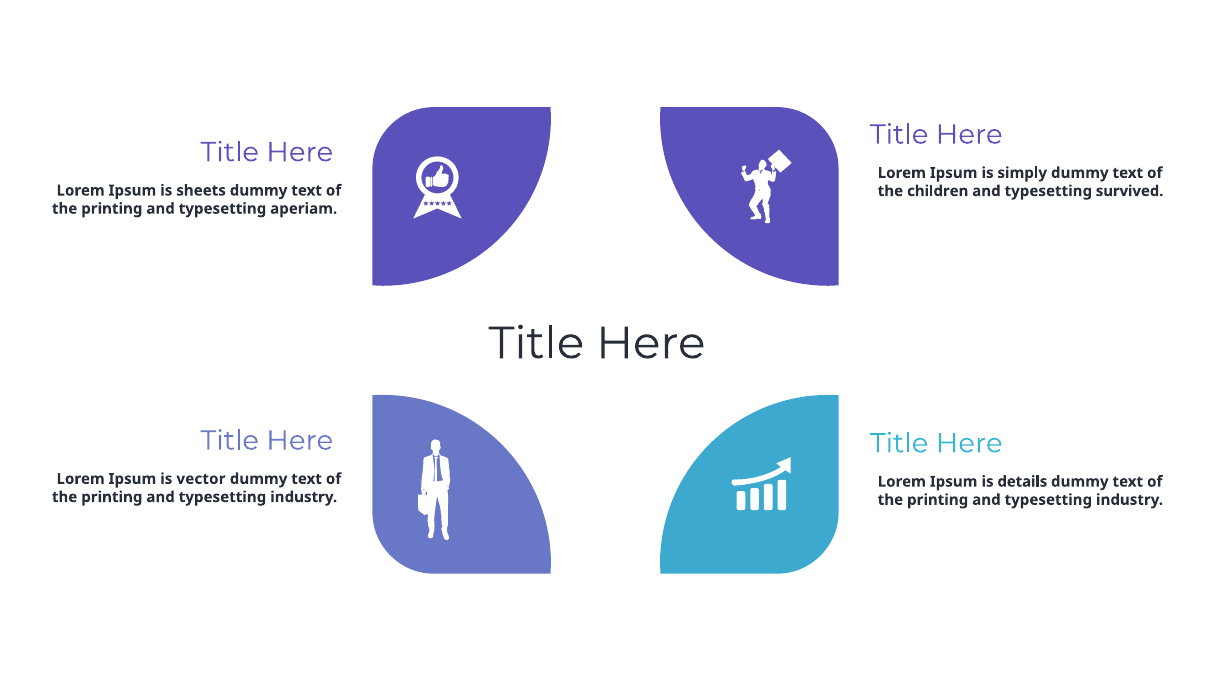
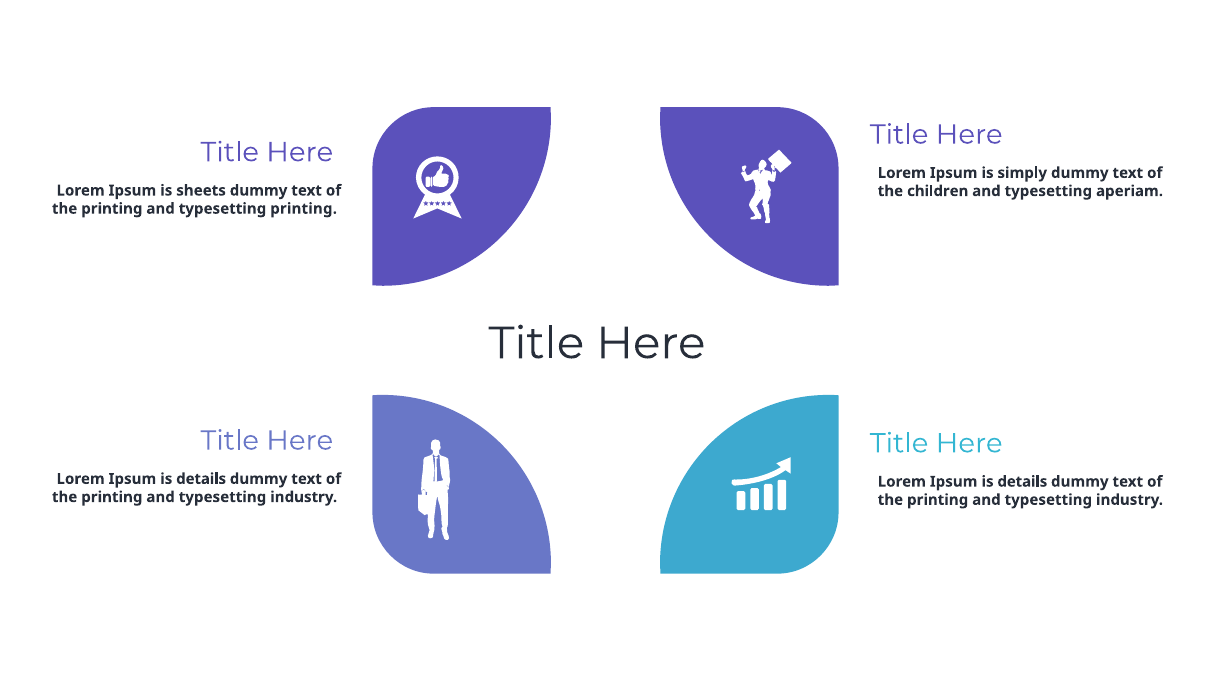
survived: survived -> aperiam
typesetting aperiam: aperiam -> printing
vector at (201, 479): vector -> details
